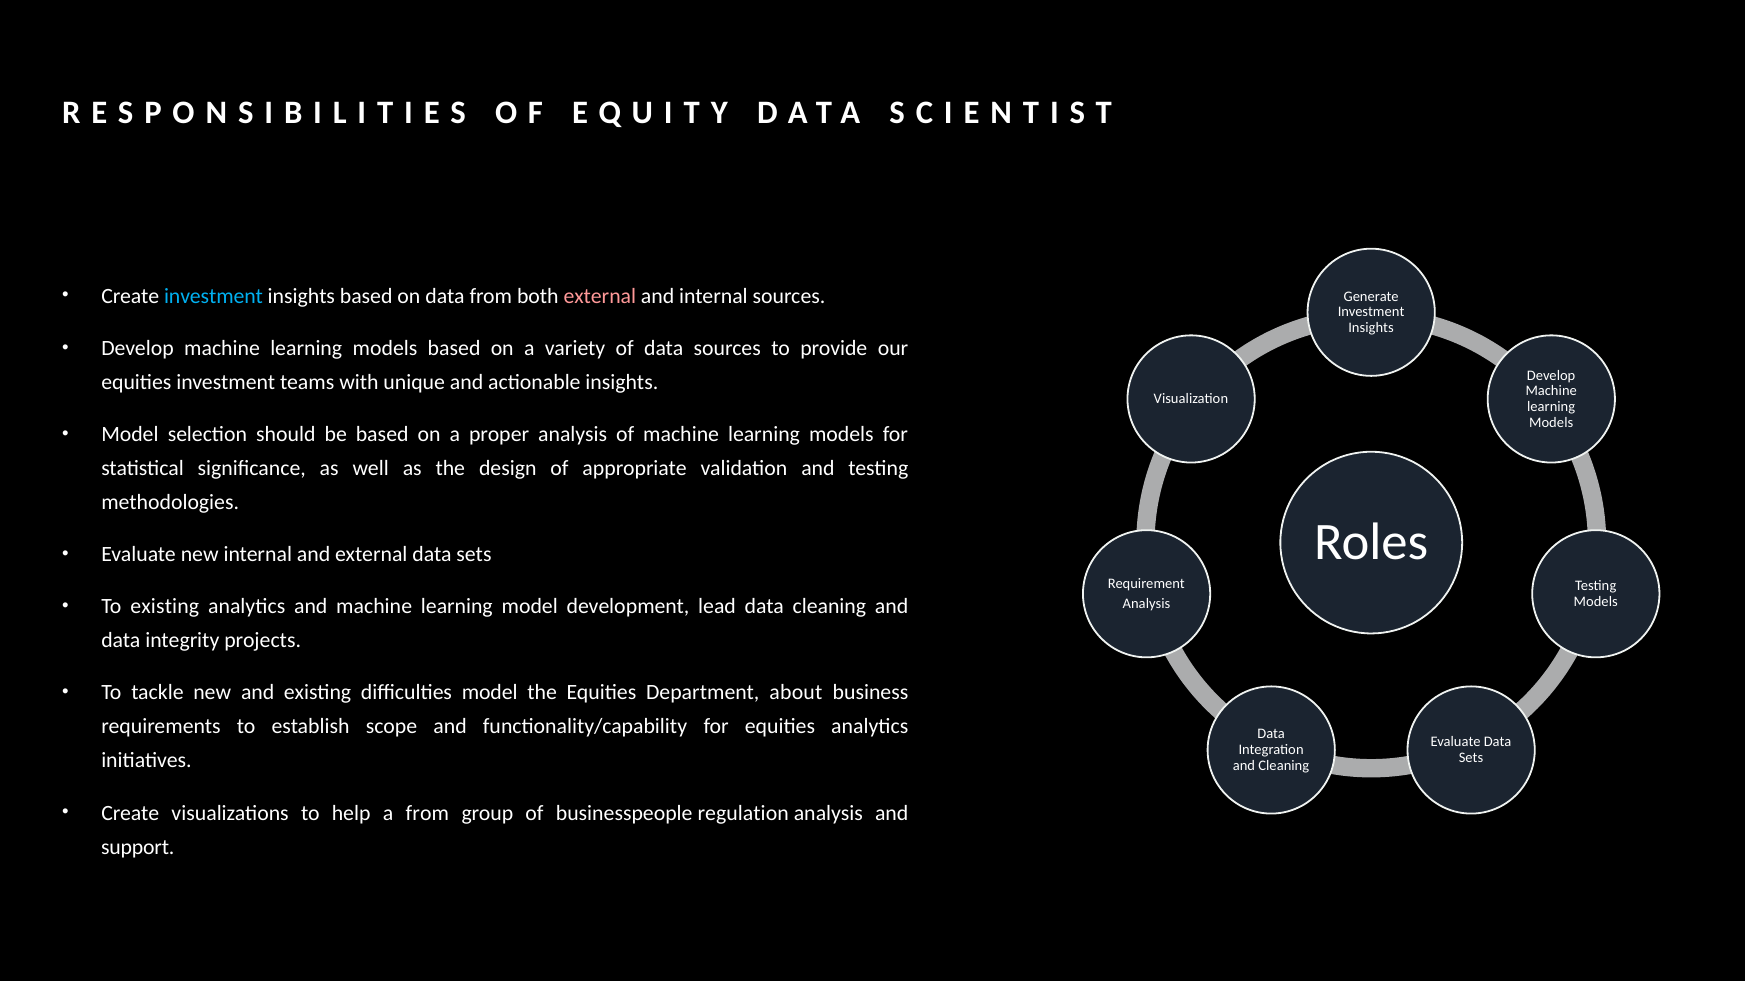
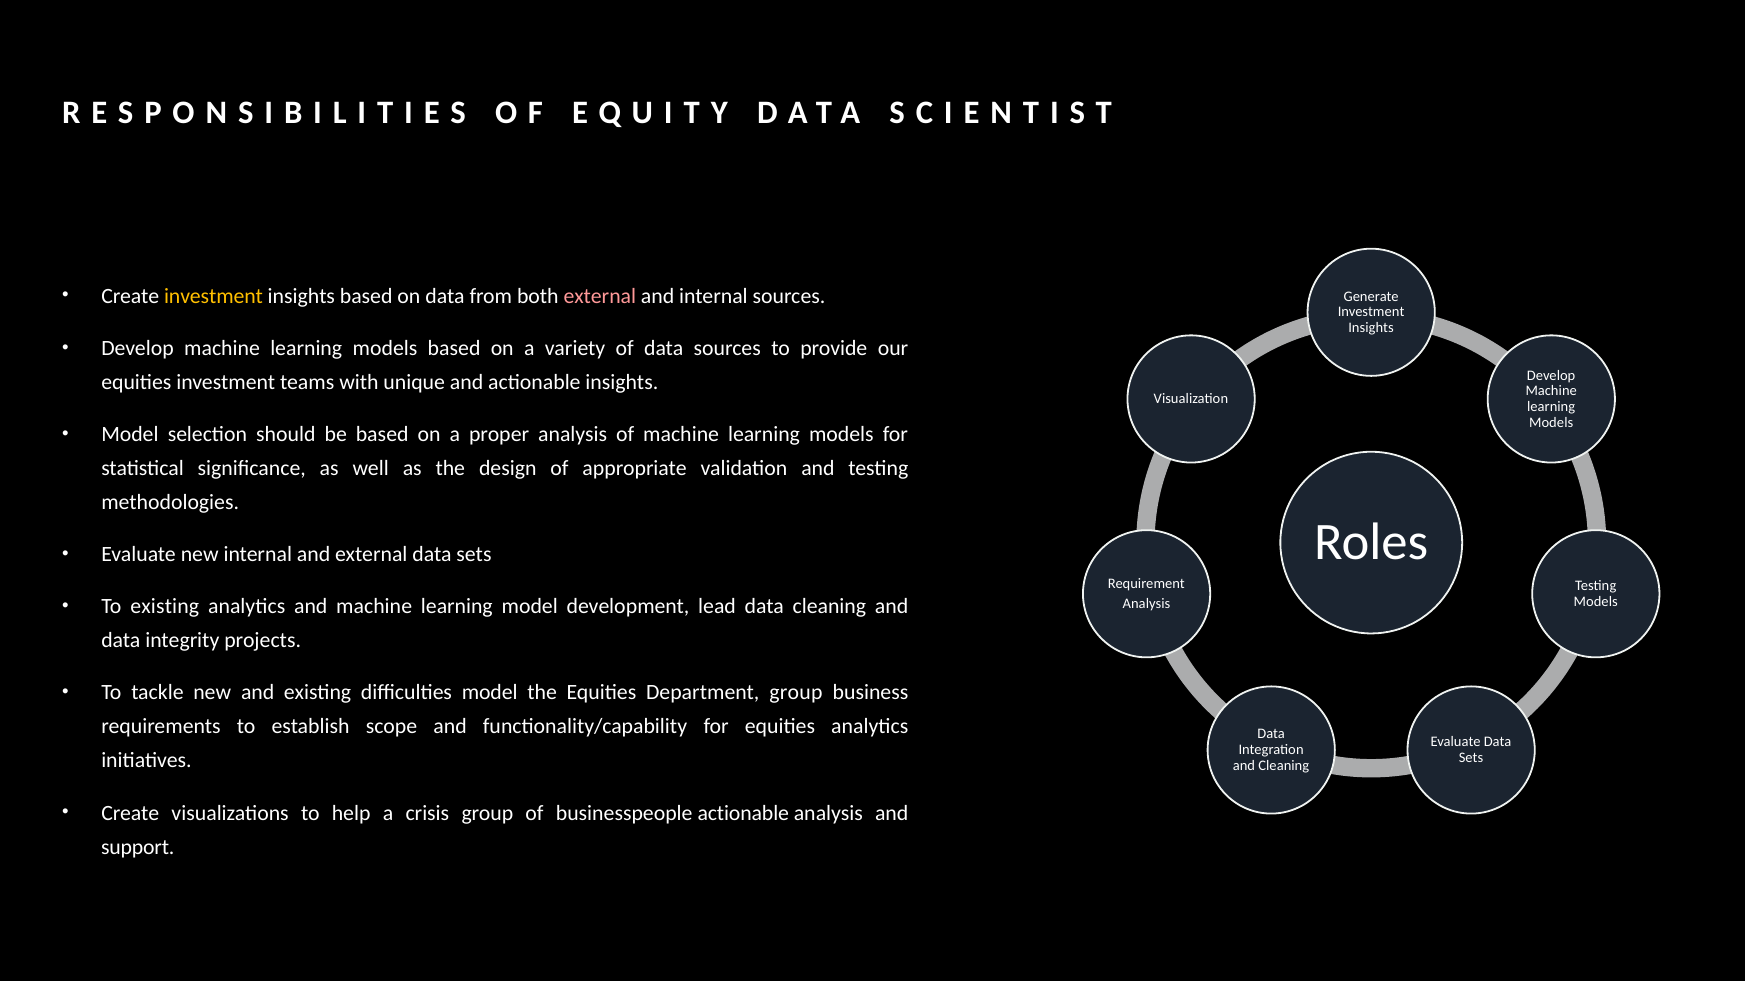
investment at (213, 296) colour: light blue -> yellow
Department about: about -> group
a from: from -> crisis
businesspeople regulation: regulation -> actionable
